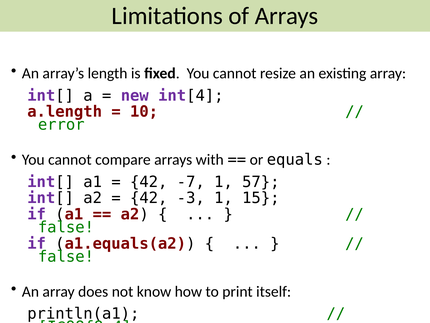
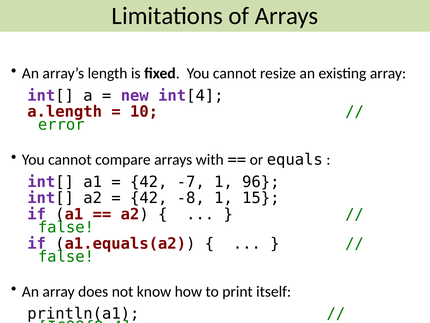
57: 57 -> 96
-3: -3 -> -8
